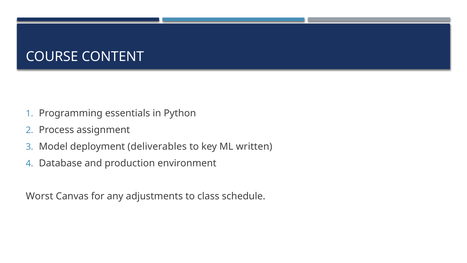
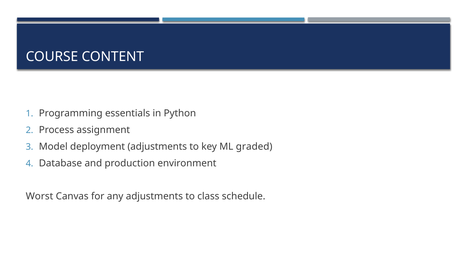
deployment deliverables: deliverables -> adjustments
written: written -> graded
